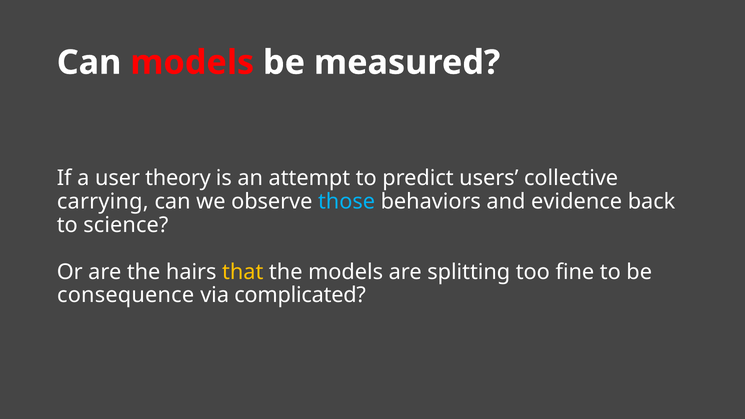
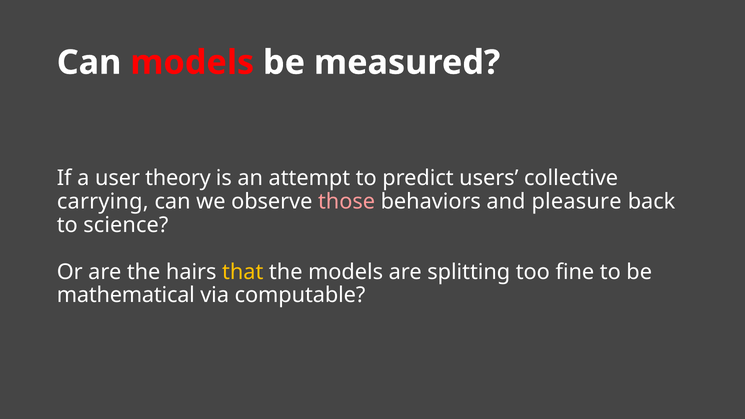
those colour: light blue -> pink
evidence: evidence -> pleasure
consequence: consequence -> mathematical
complicated: complicated -> computable
